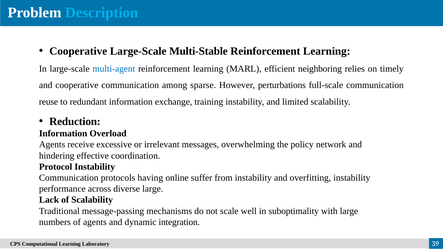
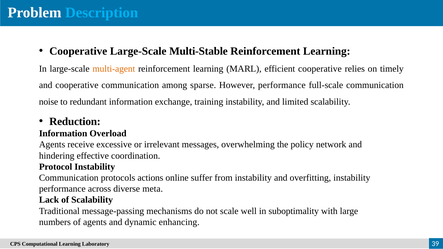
multi-agent colour: blue -> orange
efficient neighboring: neighboring -> cooperative
However perturbations: perturbations -> performance
reuse: reuse -> noise
having: having -> actions
diverse large: large -> meta
integration: integration -> enhancing
